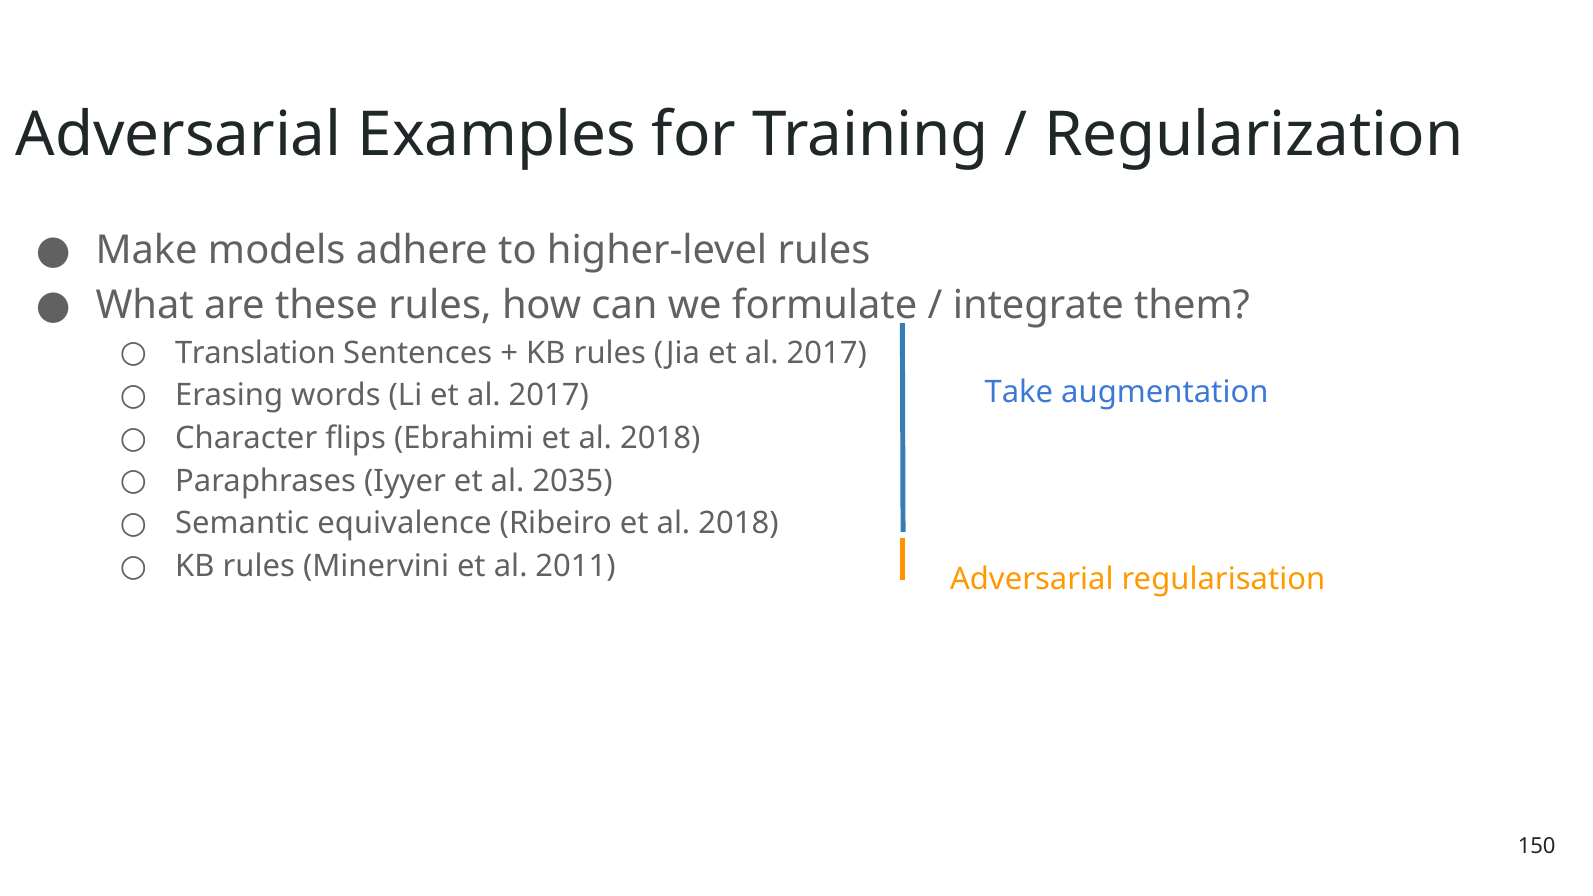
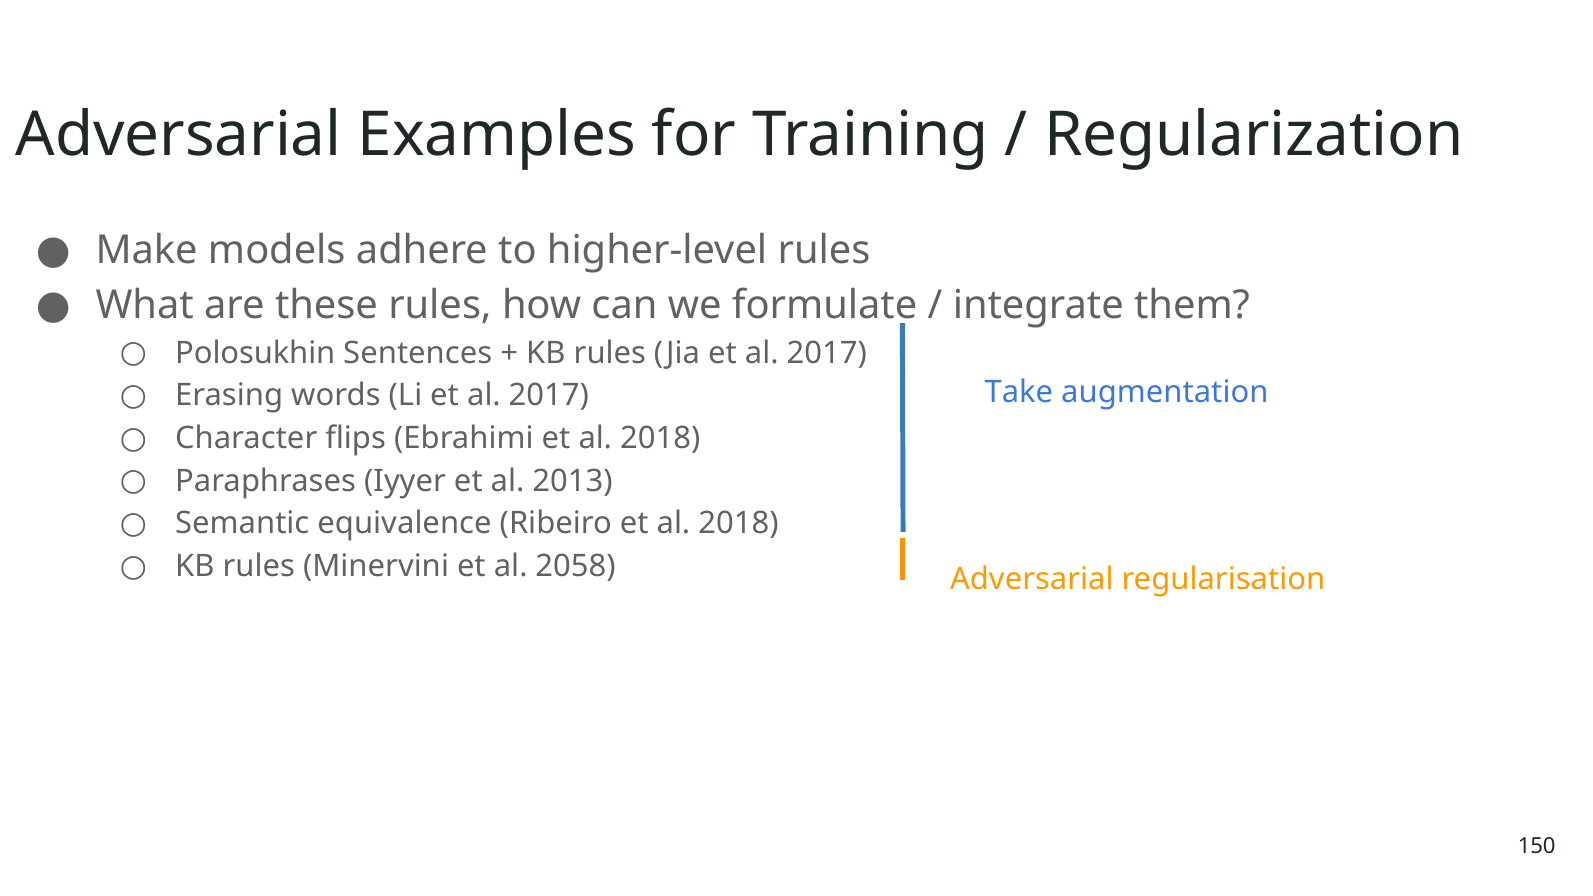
Translation: Translation -> Polosukhin
2035: 2035 -> 2013
2011: 2011 -> 2058
